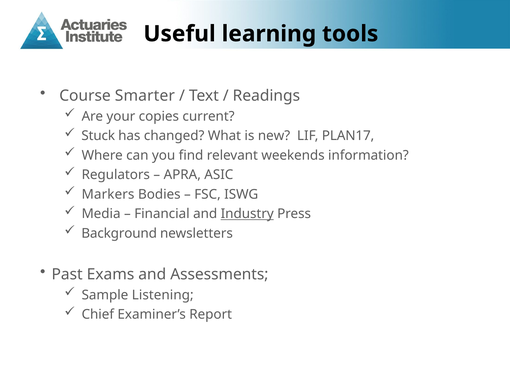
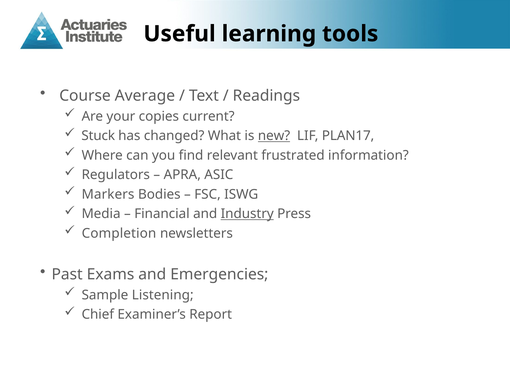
Smarter: Smarter -> Average
new underline: none -> present
weekends: weekends -> frustrated
Background: Background -> Completion
Assessments: Assessments -> Emergencies
